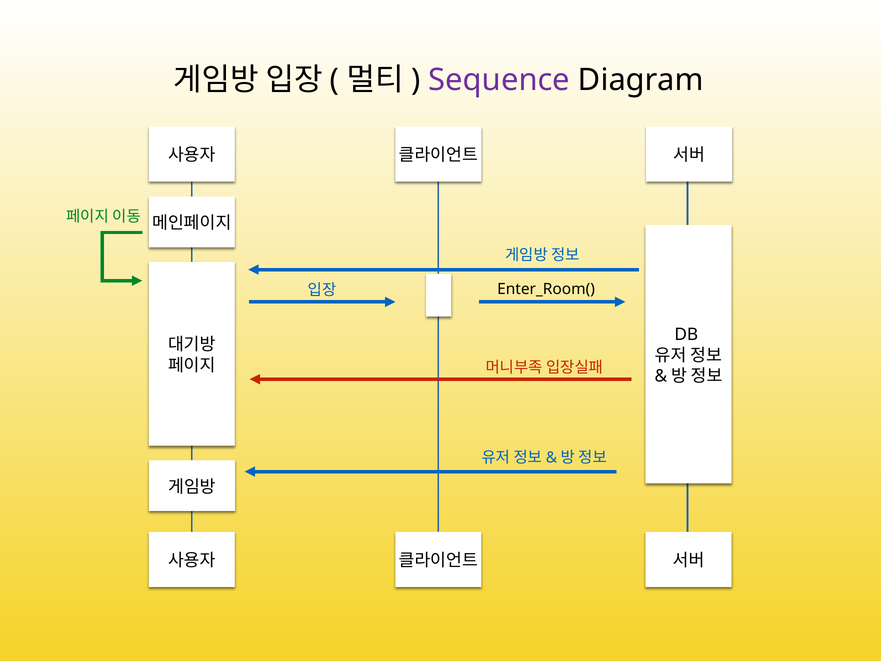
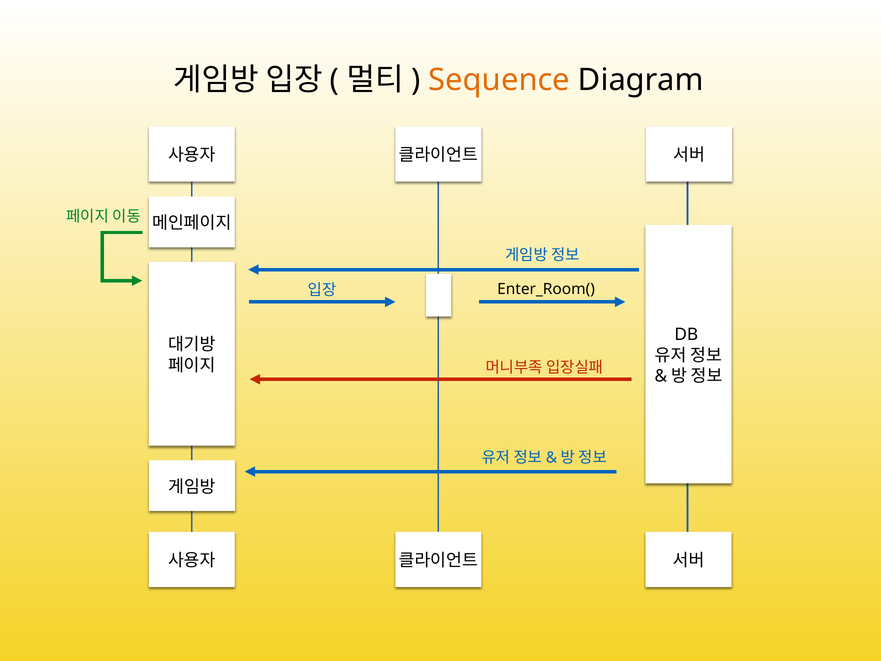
Sequence colour: purple -> orange
